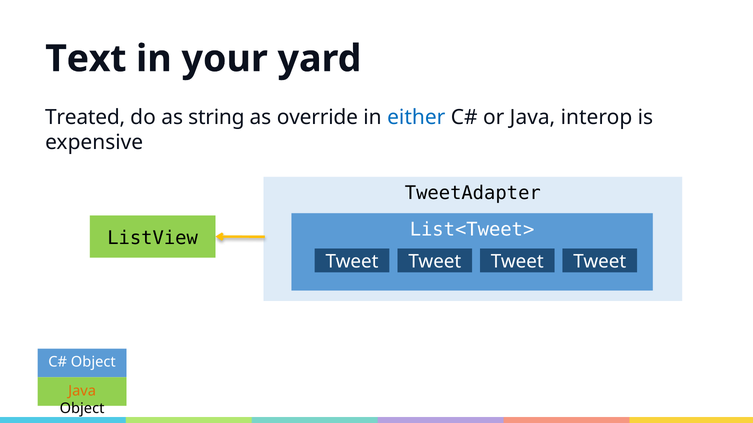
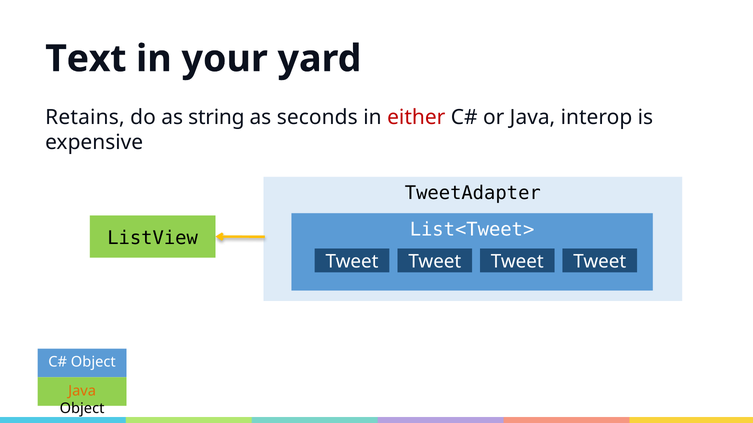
Treated: Treated -> Retains
override: override -> seconds
either colour: blue -> red
